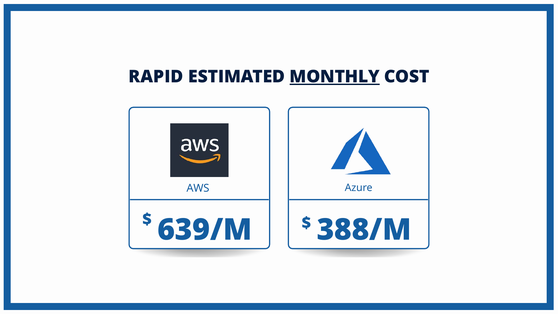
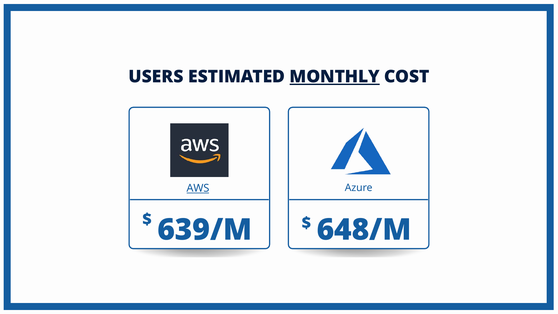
RAPID: RAPID -> USERS
AWS underline: none -> present
388/M: 388/M -> 648/M
